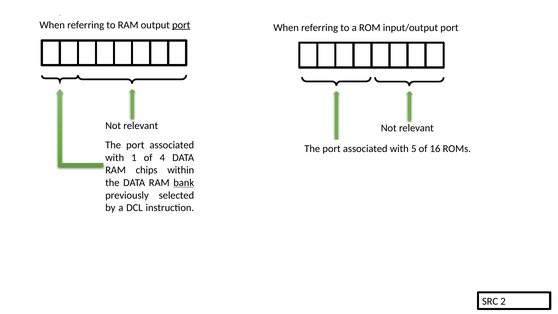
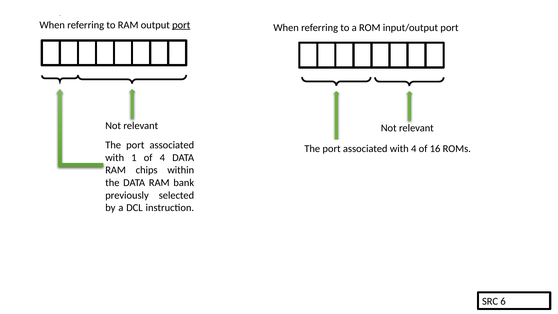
with 5: 5 -> 4
bank underline: present -> none
2: 2 -> 6
